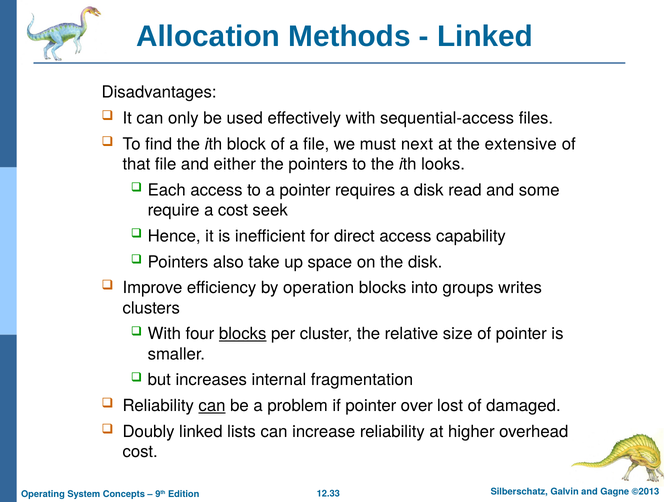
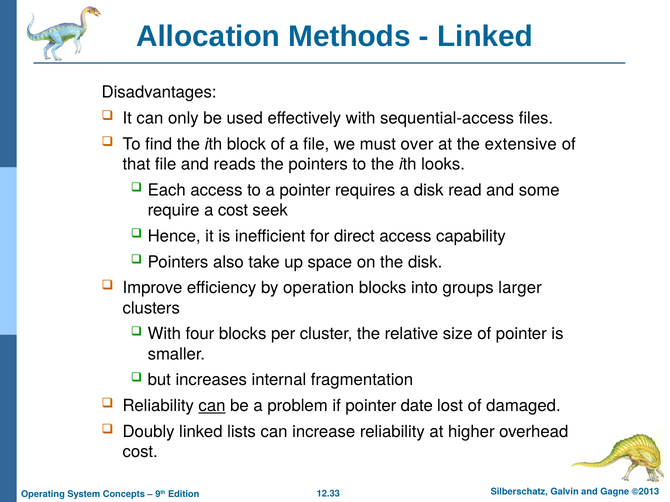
next: next -> over
either: either -> reads
writes: writes -> larger
blocks at (243, 334) underline: present -> none
over: over -> date
